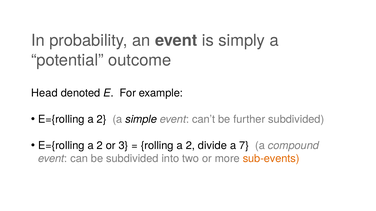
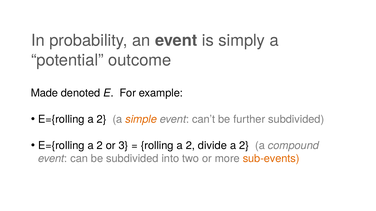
Head: Head -> Made
simple colour: black -> orange
7 at (244, 146): 7 -> 2
